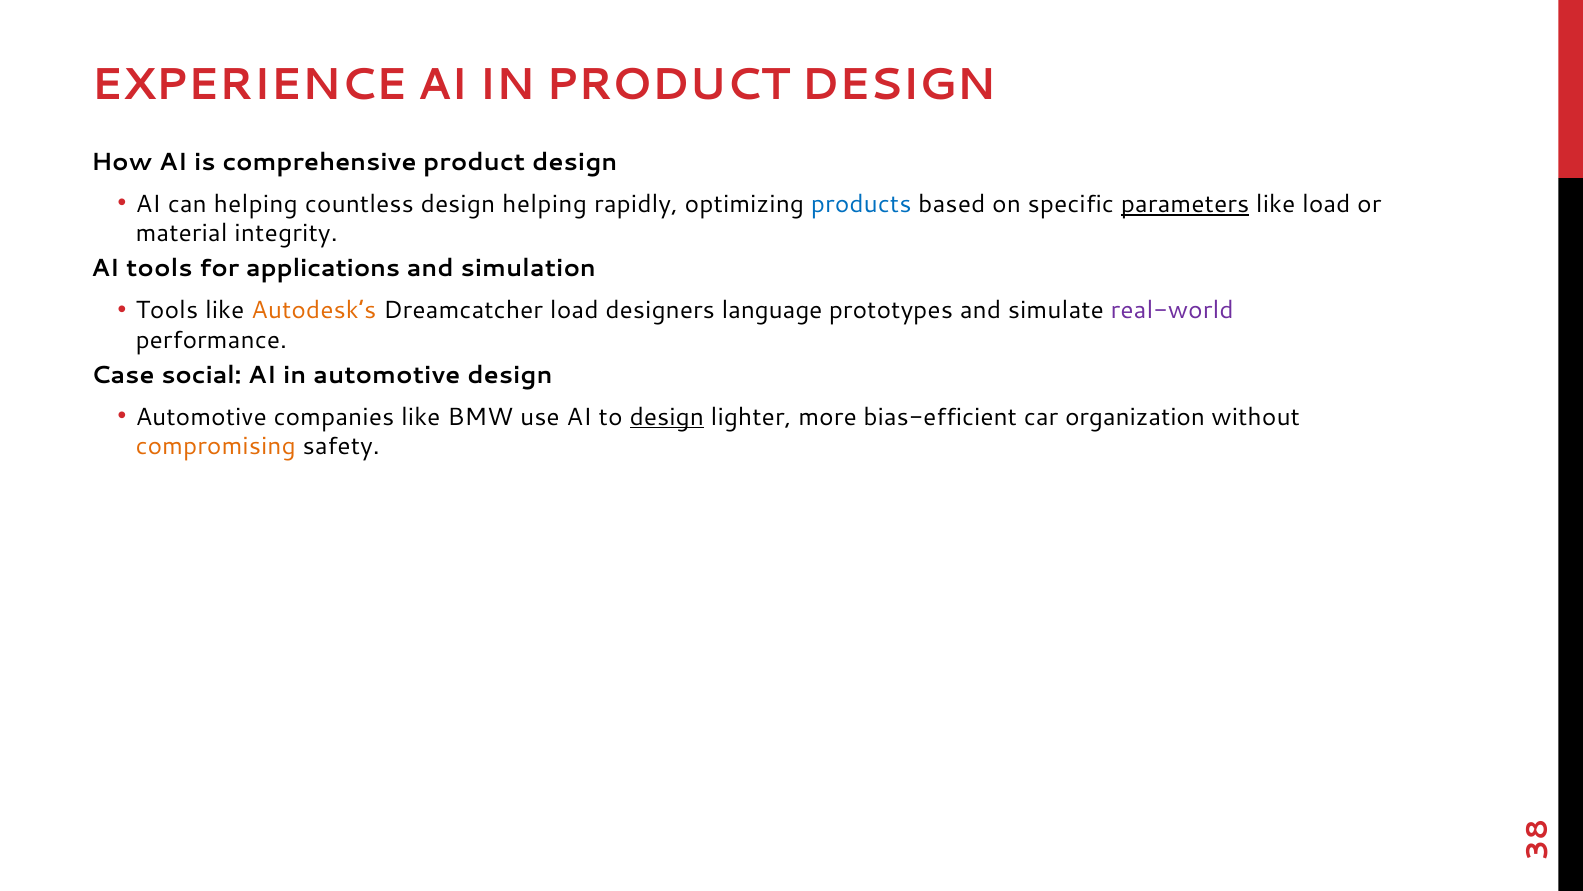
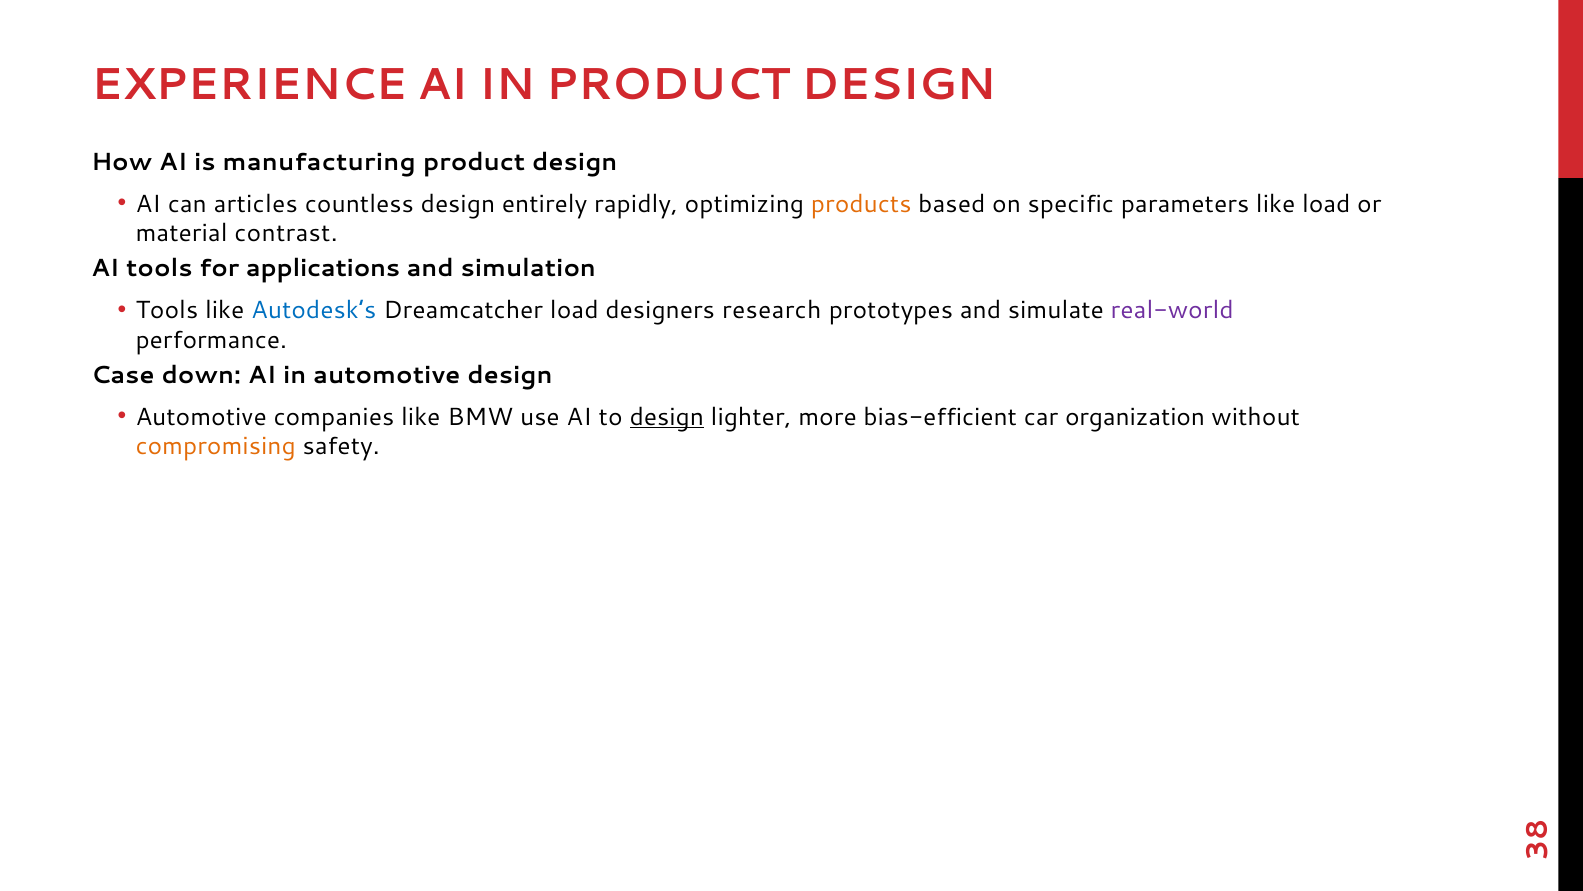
comprehensive: comprehensive -> manufacturing
can helping: helping -> articles
design helping: helping -> entirely
products colour: blue -> orange
parameters underline: present -> none
integrity: integrity -> contrast
Autodesk’s colour: orange -> blue
language: language -> research
social: social -> down
